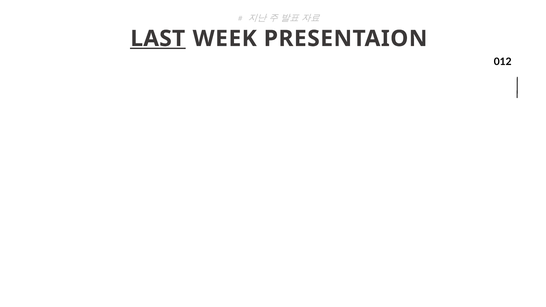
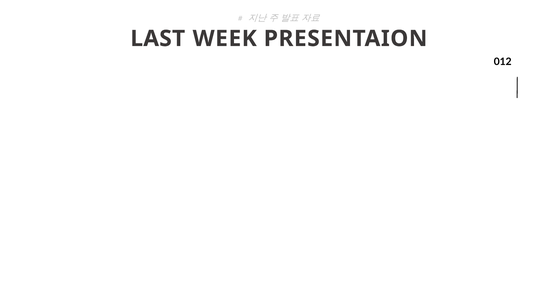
LAST underline: present -> none
